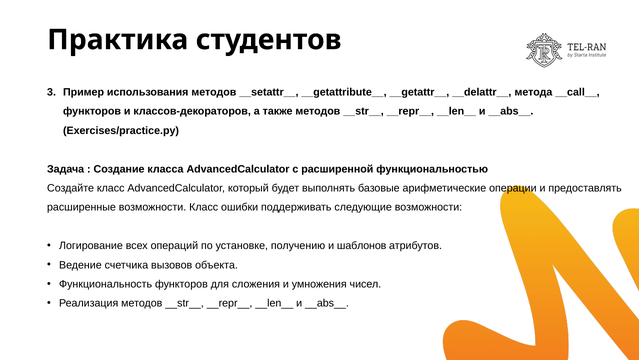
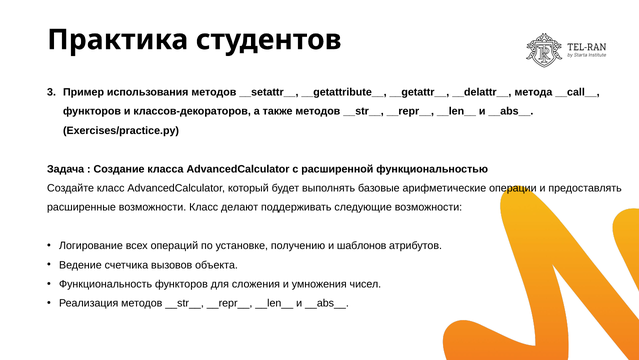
ошибки: ошибки -> делают
